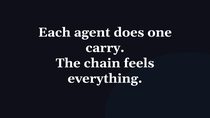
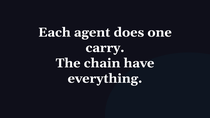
feels: feels -> have
